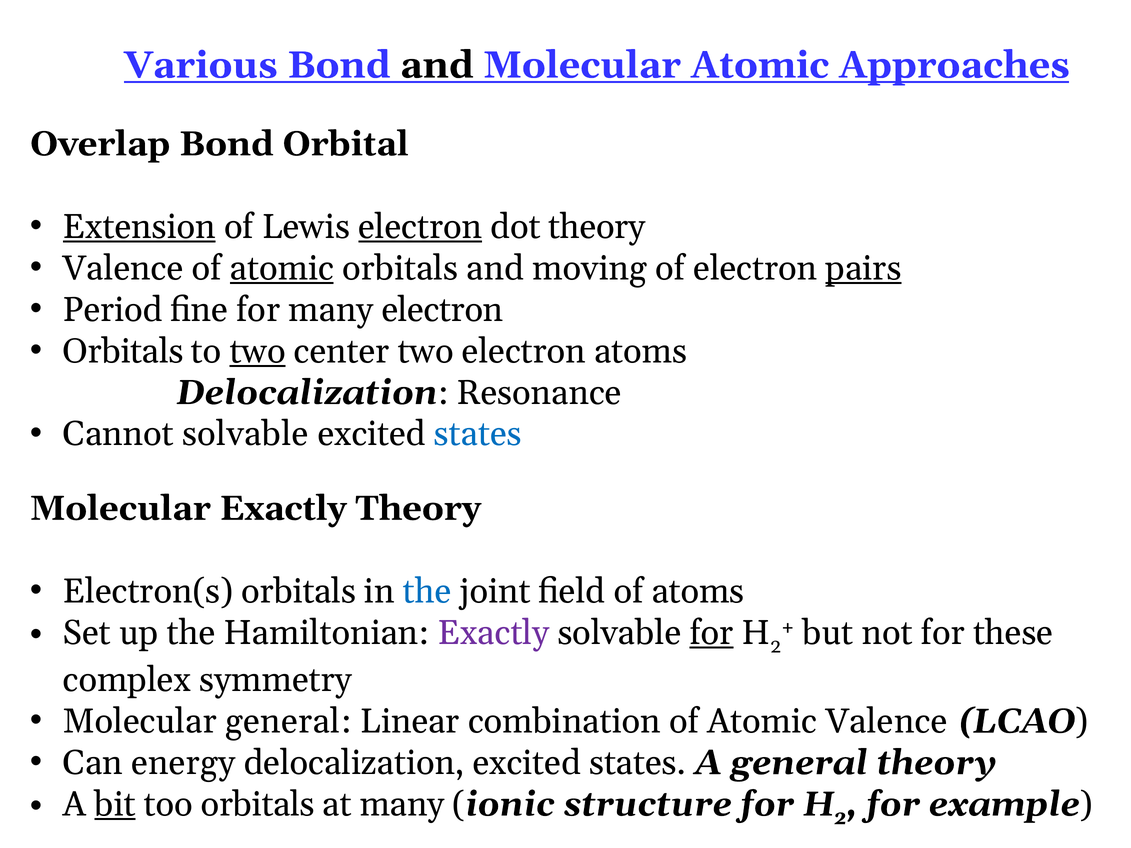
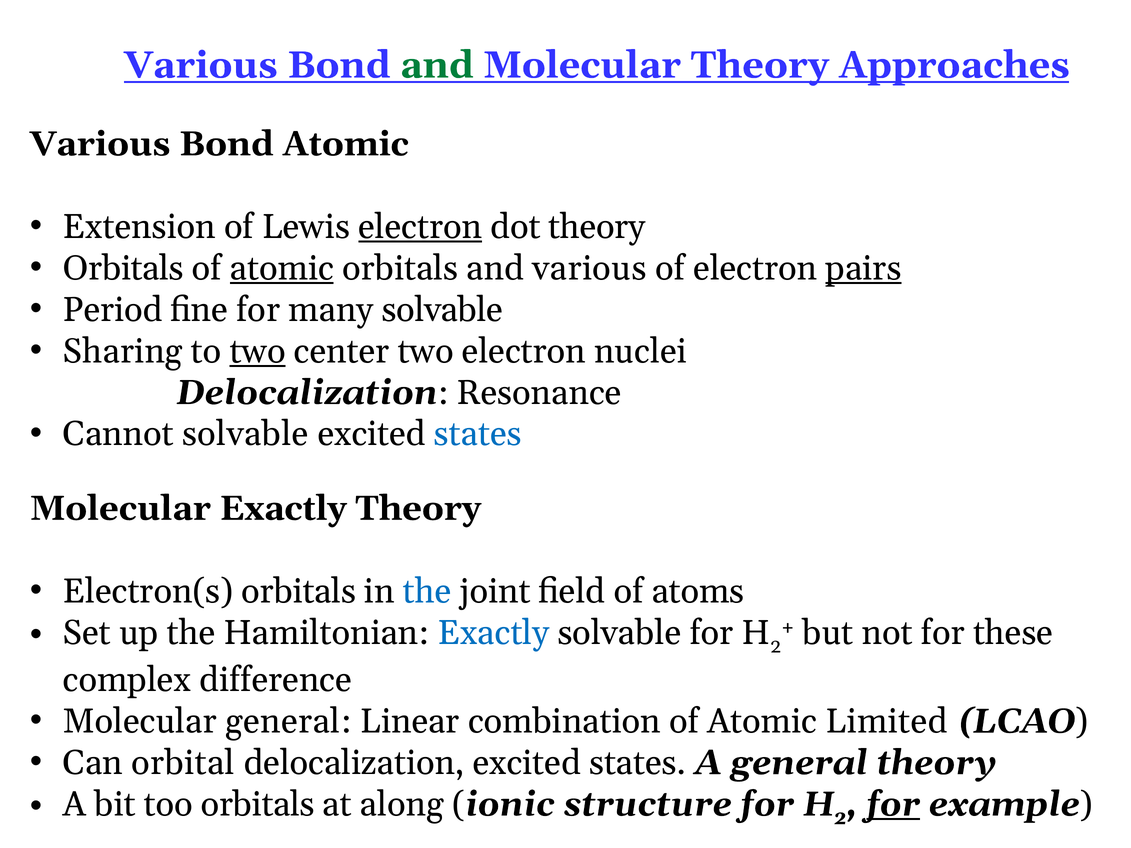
and at (437, 65) colour: black -> green
Molecular Atomic: Atomic -> Theory
Overlap at (100, 144): Overlap -> Various
Bond Orbital: Orbital -> Atomic
Extension underline: present -> none
Valence at (123, 268): Valence -> Orbitals
and moving: moving -> various
many electron: electron -> solvable
Orbitals at (123, 351): Orbitals -> Sharing
electron atoms: atoms -> nuclei
Exactly at (493, 633) colour: purple -> blue
for at (712, 633) underline: present -> none
symmetry: symmetry -> difference
Atomic Valence: Valence -> Limited
energy: energy -> orbital
bit underline: present -> none
at many: many -> along
for at (893, 804) underline: none -> present
